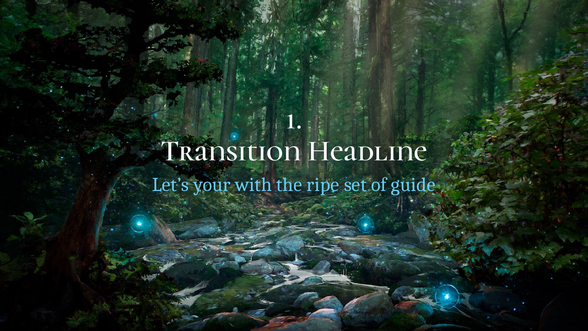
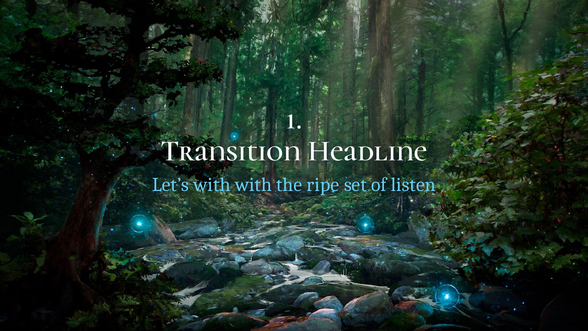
Let’s your: your -> with
guide: guide -> listen
